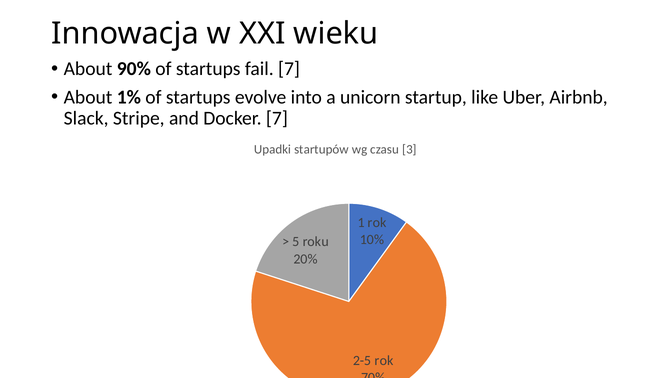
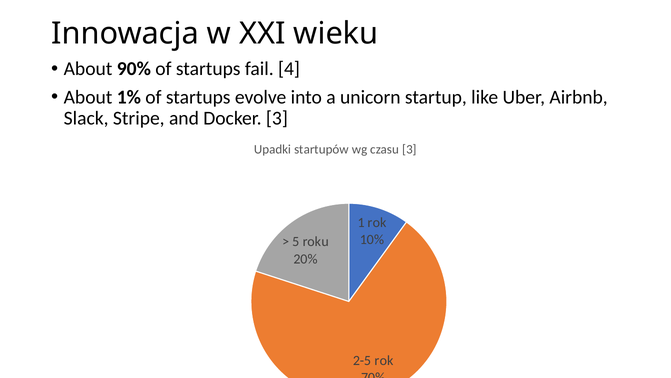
fail 7: 7 -> 4
Docker 7: 7 -> 3
